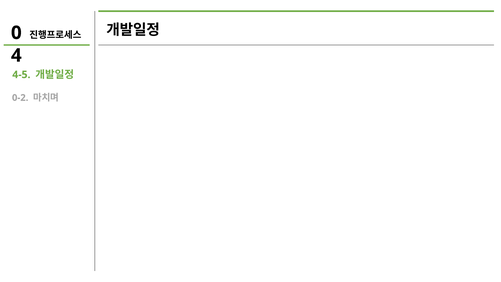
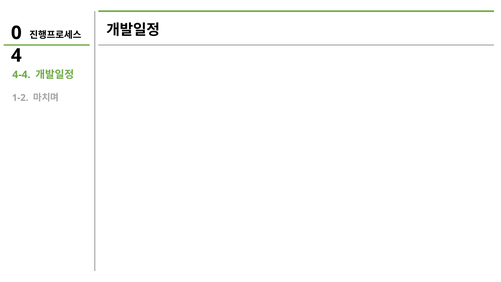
4-5: 4-5 -> 4-4
0-2: 0-2 -> 1-2
